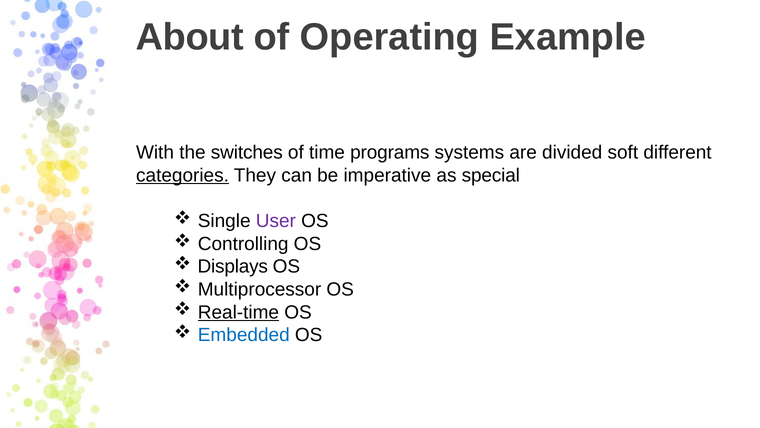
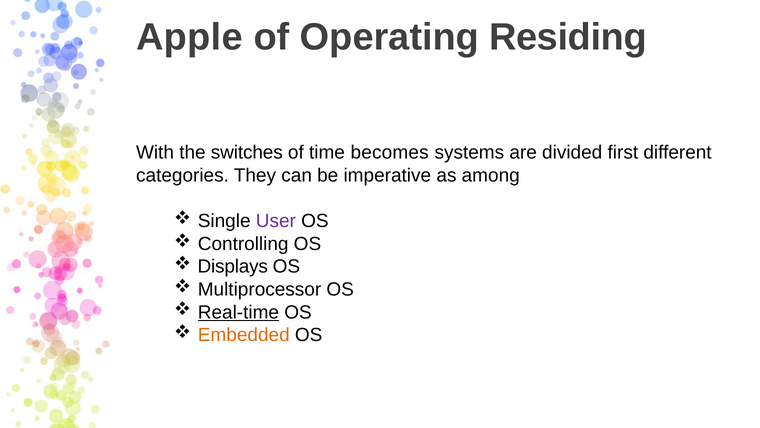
About: About -> Apple
Example: Example -> Residing
programs: programs -> becomes
soft: soft -> first
categories underline: present -> none
special: special -> among
Embedded colour: blue -> orange
